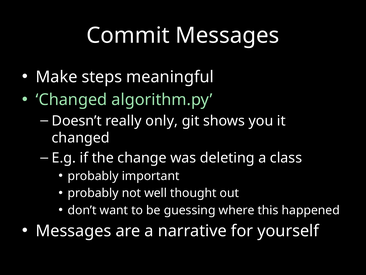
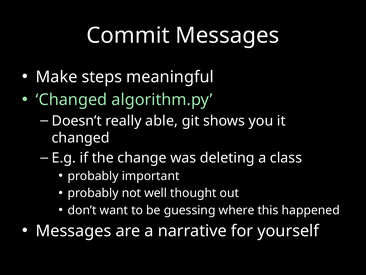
only: only -> able
